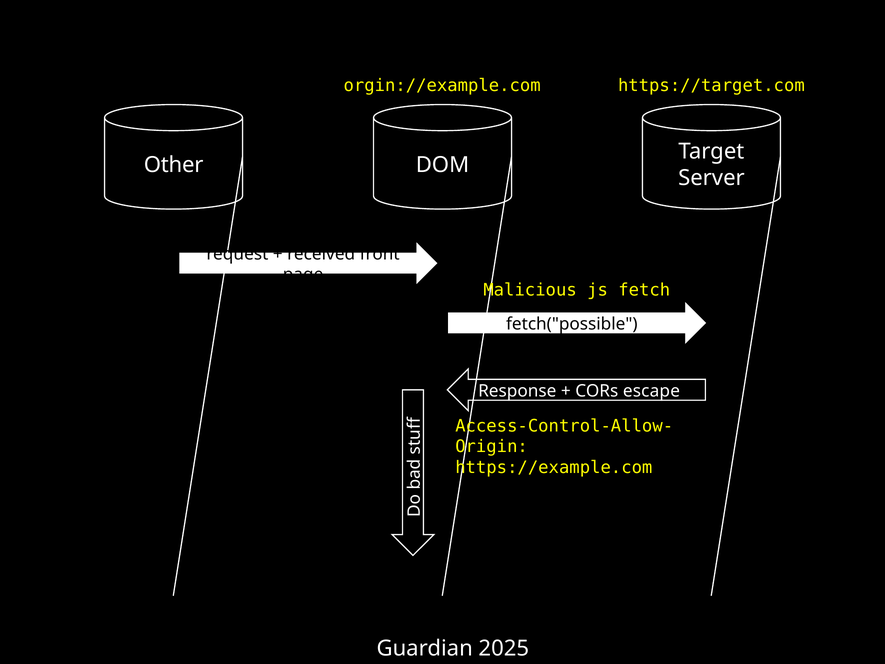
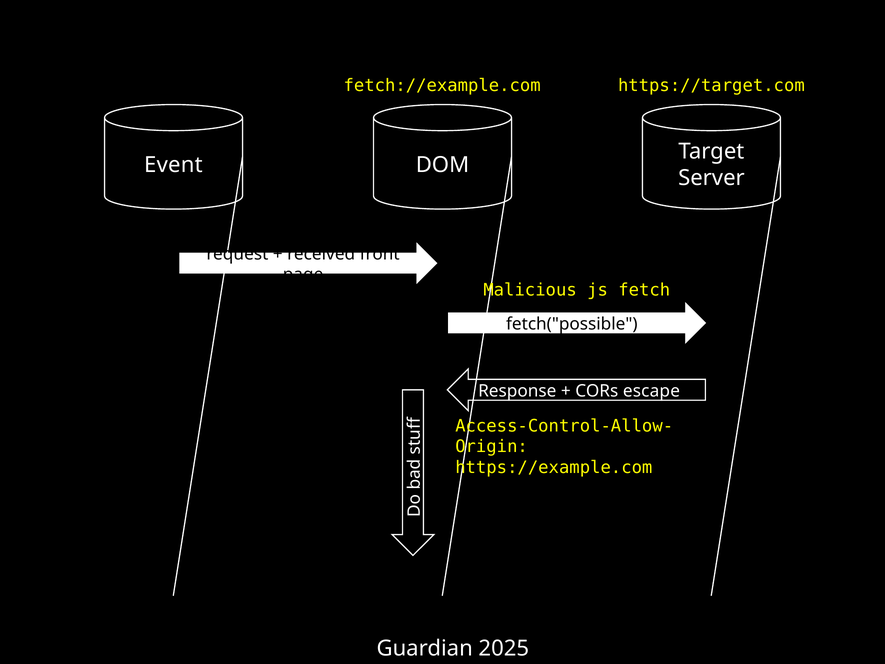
orgin://example.com: orgin://example.com -> fetch://example.com
Other: Other -> Event
